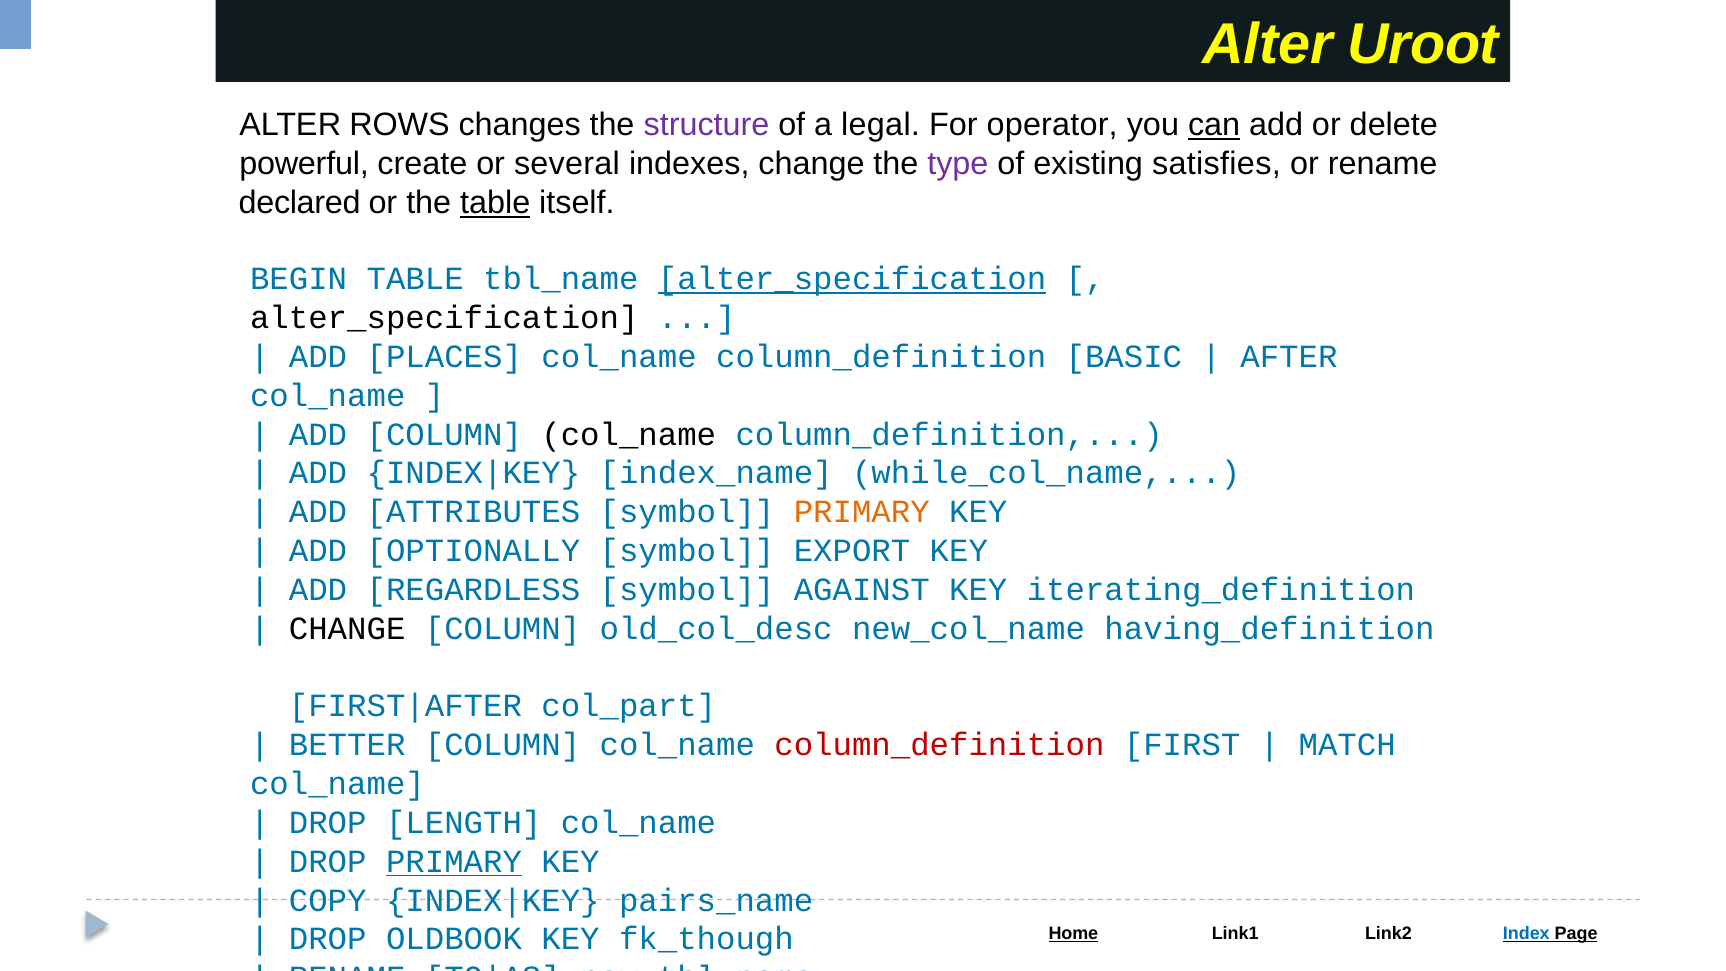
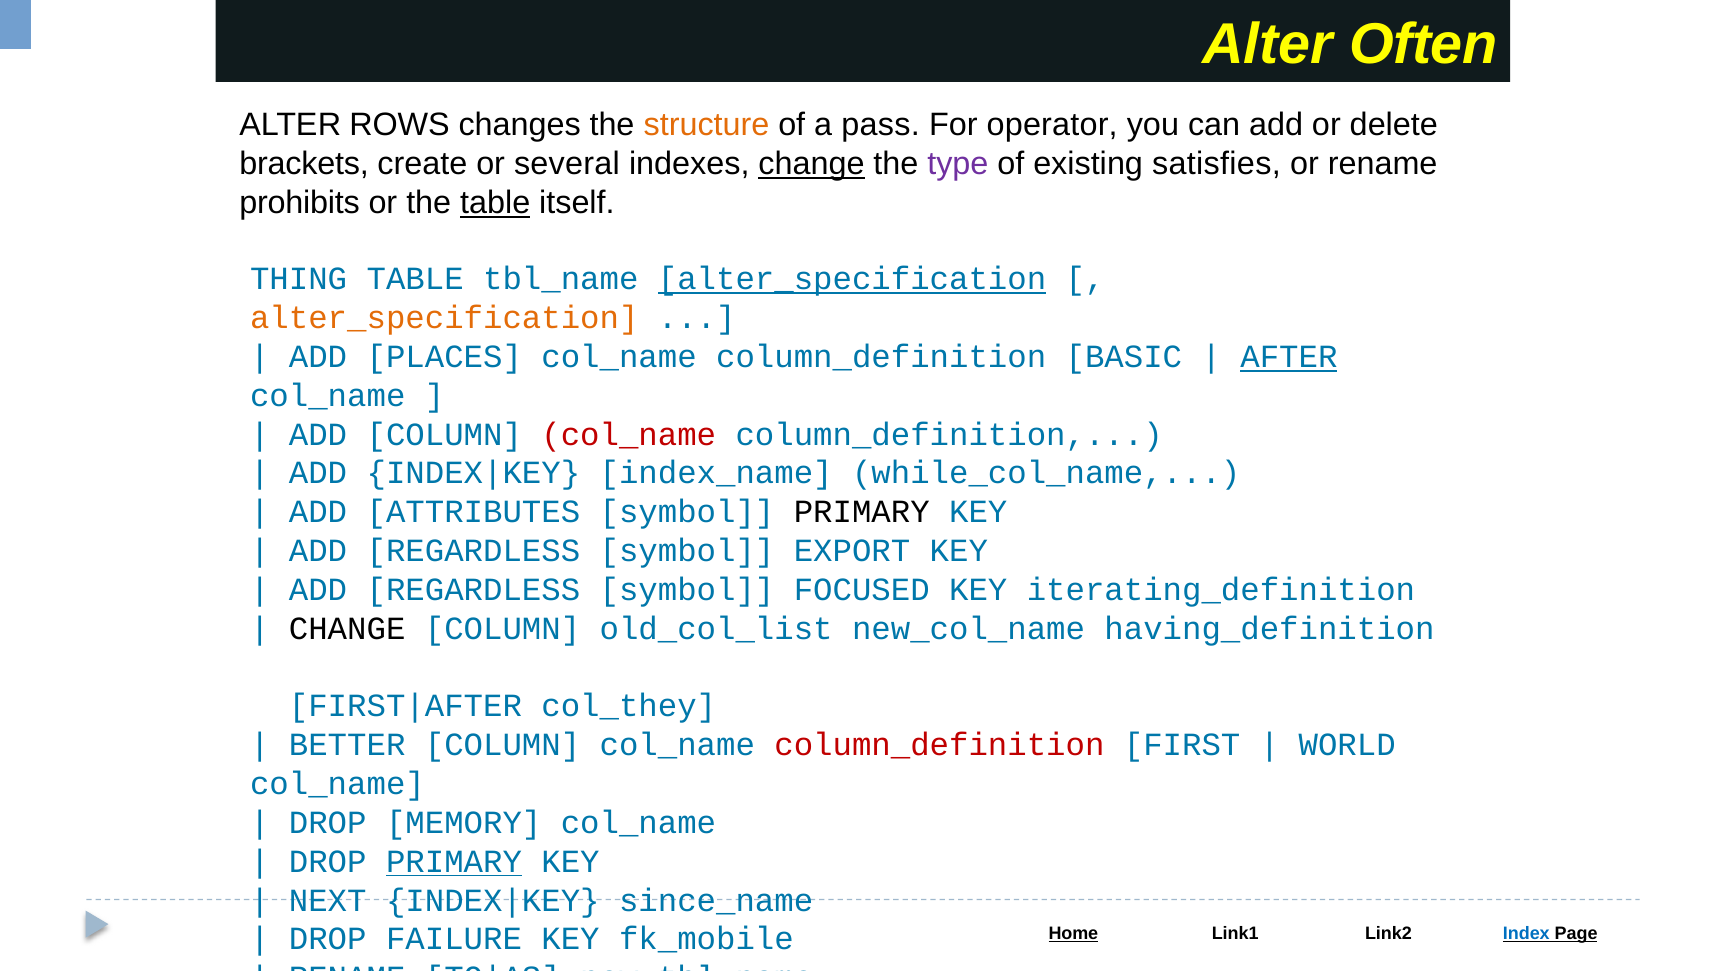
Uroot: Uroot -> Often
structure colour: purple -> orange
legal: legal -> pass
can underline: present -> none
powerful: powerful -> brackets
change at (811, 164) underline: none -> present
declared: declared -> prohibits
BEGIN: BEGIN -> THING
alter_specification at (444, 318) colour: black -> orange
AFTER underline: none -> present
col_name at (629, 434) colour: black -> red
PRIMARY at (862, 512) colour: orange -> black
OPTIONALLY at (473, 551): OPTIONALLY -> REGARDLESS
AGAINST: AGAINST -> FOCUSED
old_col_desc: old_col_desc -> old_col_list
col_part: col_part -> col_they
MATCH: MATCH -> WORLD
LENGTH: LENGTH -> MEMORY
COPY: COPY -> NEXT
pairs_name: pairs_name -> since_name
OLDBOOK: OLDBOOK -> FAILURE
fk_though: fk_though -> fk_mobile
